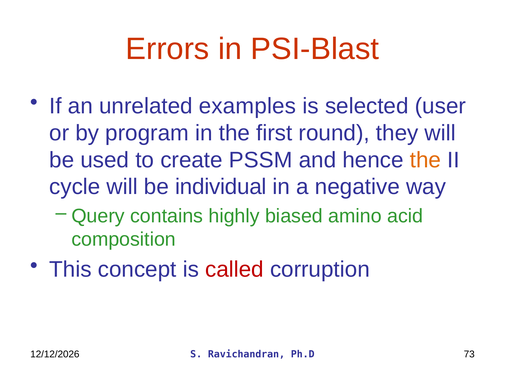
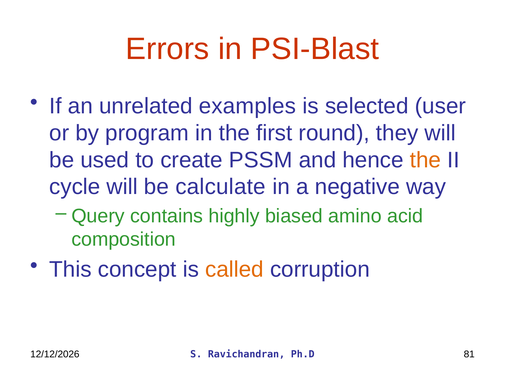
individual: individual -> calculate
called colour: red -> orange
73: 73 -> 81
